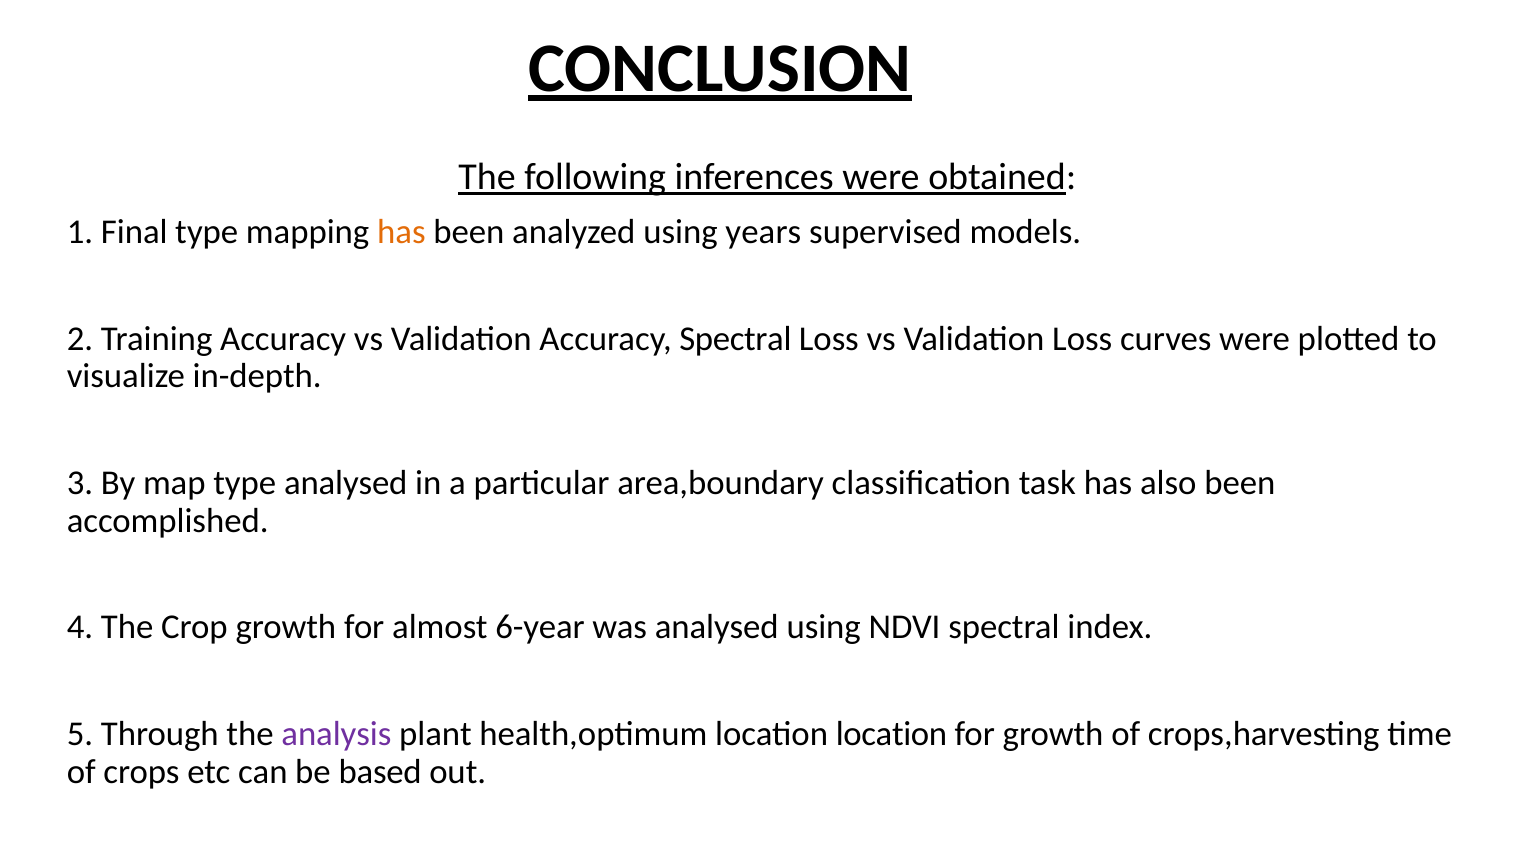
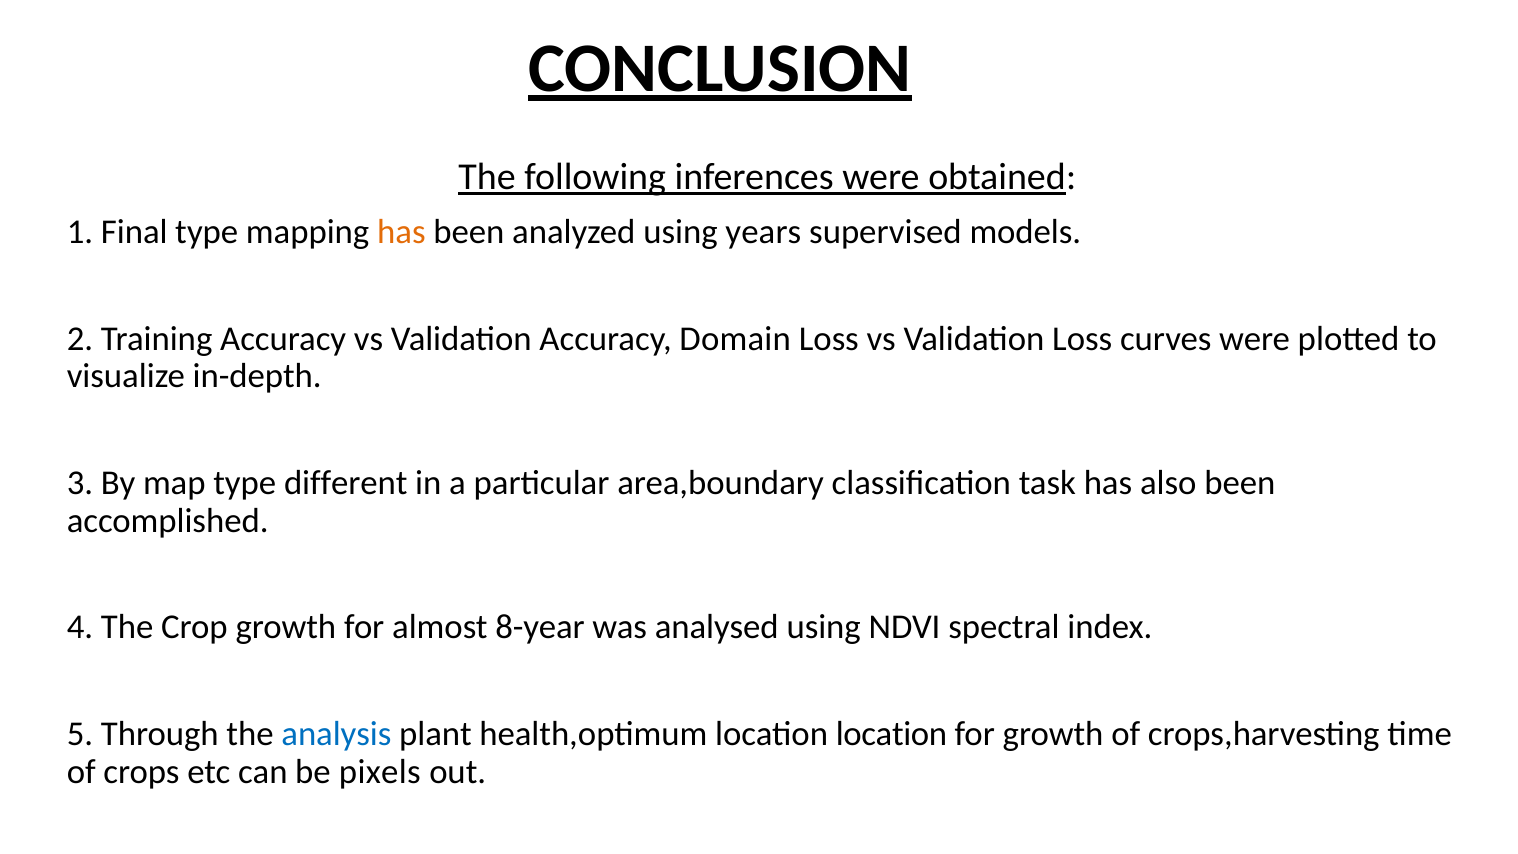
Accuracy Spectral: Spectral -> Domain
type analysed: analysed -> different
6-year: 6-year -> 8-year
analysis colour: purple -> blue
based: based -> pixels
